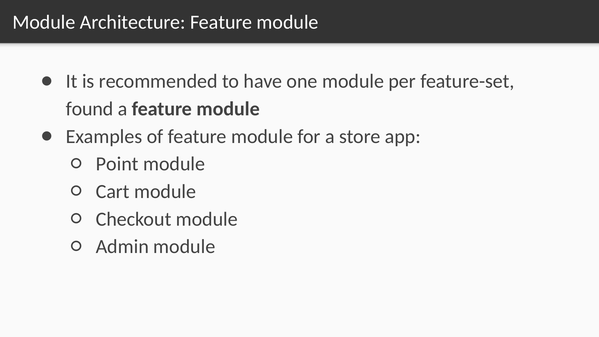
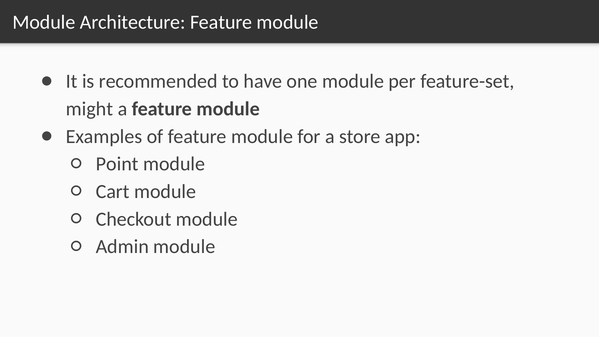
found: found -> might
